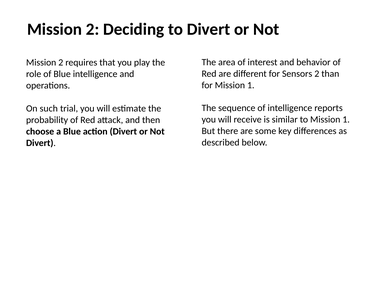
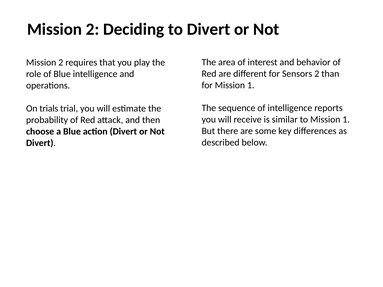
such: such -> trials
